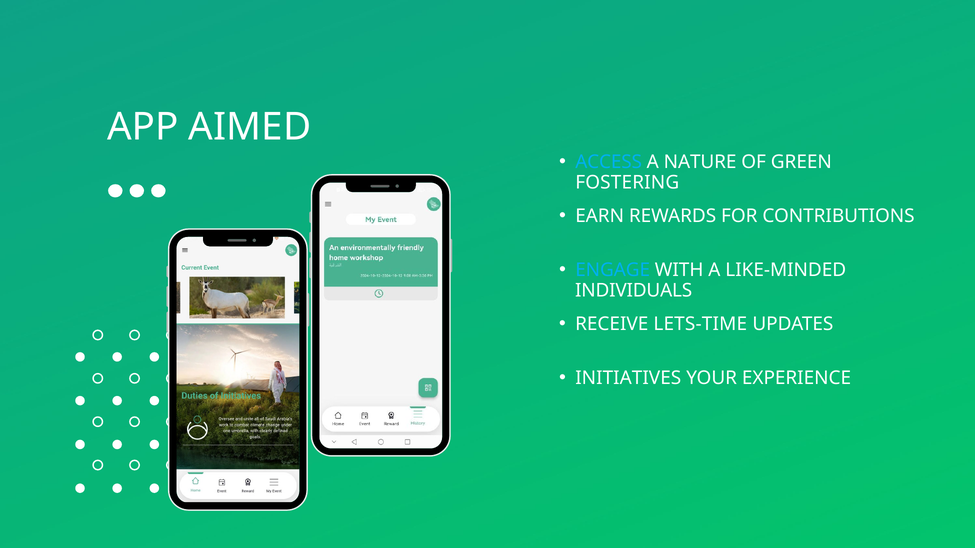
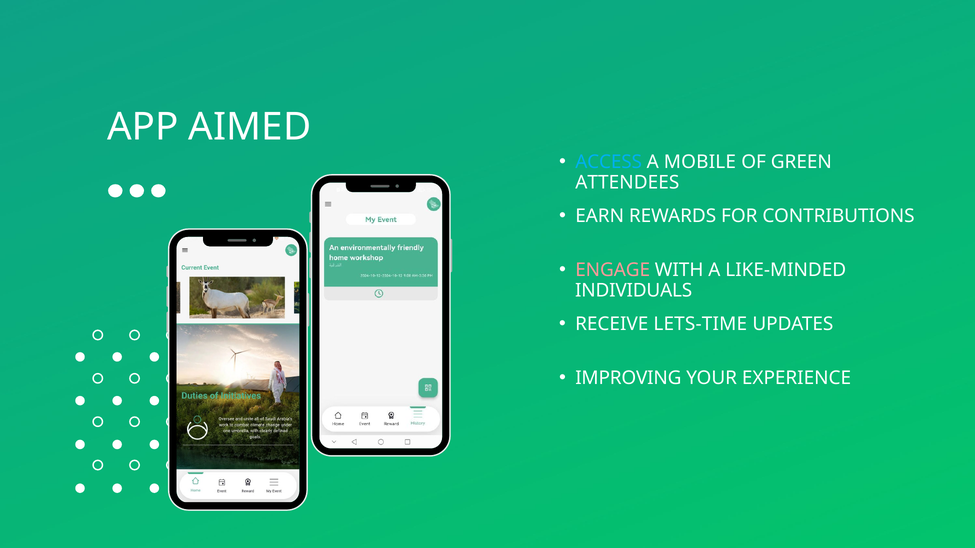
NATURE: NATURE -> MOBILE
FOSTERING: FOSTERING -> ATTENDEES
ENGAGE colour: light blue -> pink
INITIATIVES: INITIATIVES -> IMPROVING
